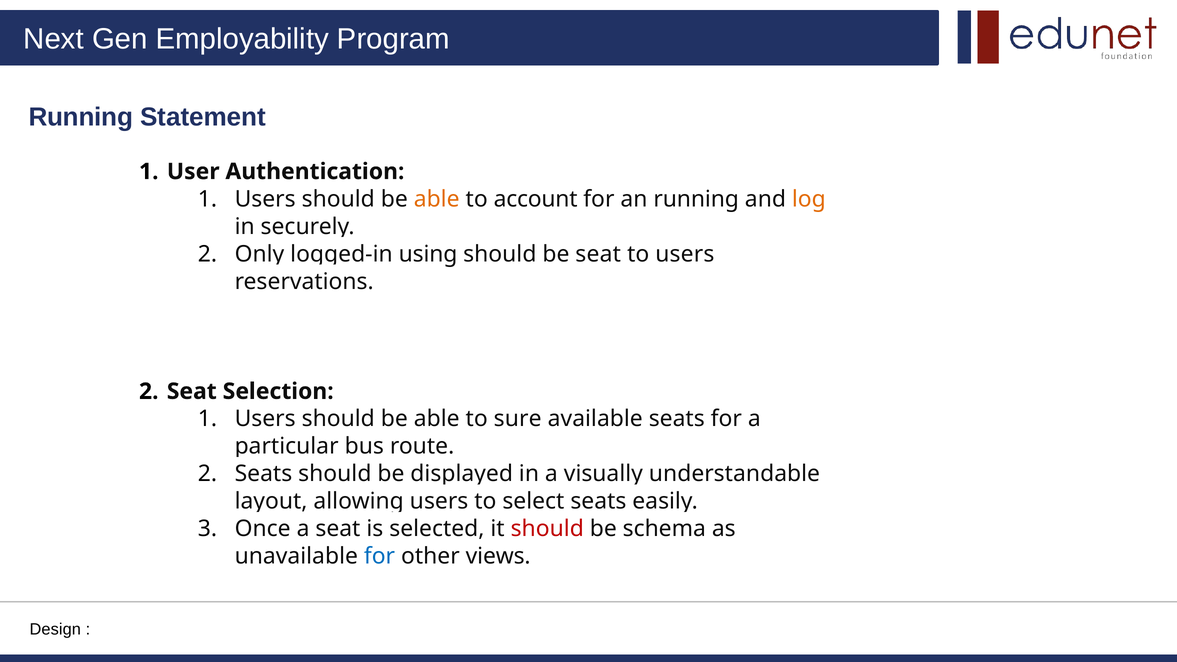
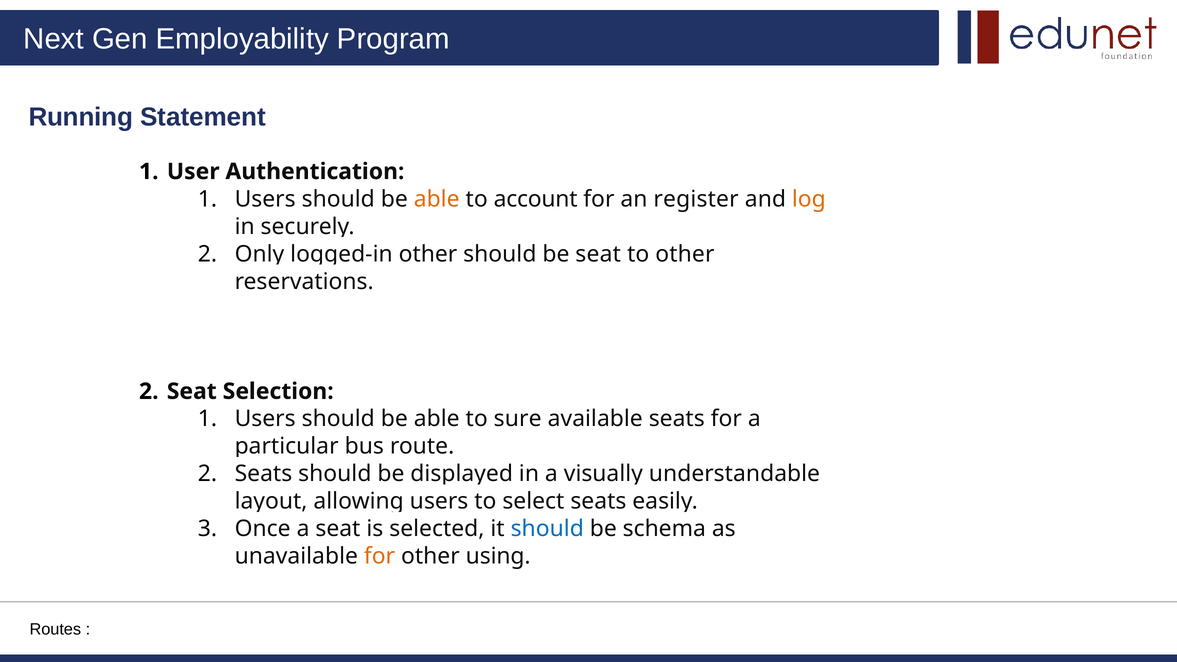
an running: running -> register
using at (428, 254): using -> other
to users: users -> other
should at (547, 529) colour: red -> blue
for at (379, 556) colour: blue -> orange
views: views -> using
Design: Design -> Routes
